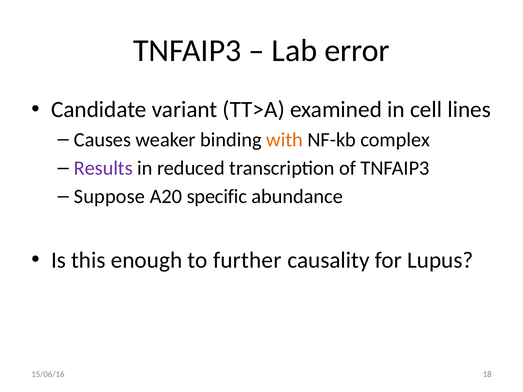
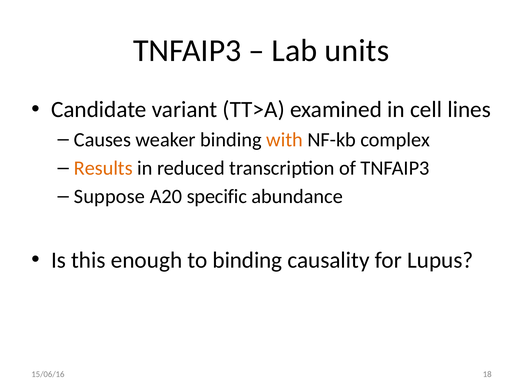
error: error -> units
Results colour: purple -> orange
to further: further -> binding
